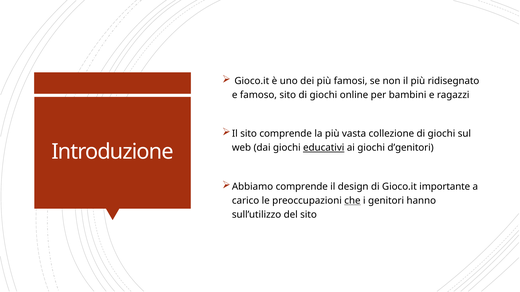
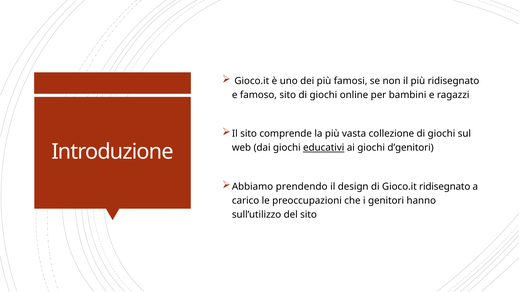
Abbiamo comprende: comprende -> prendendo
Gioco.it importante: importante -> ridisegnato
che underline: present -> none
